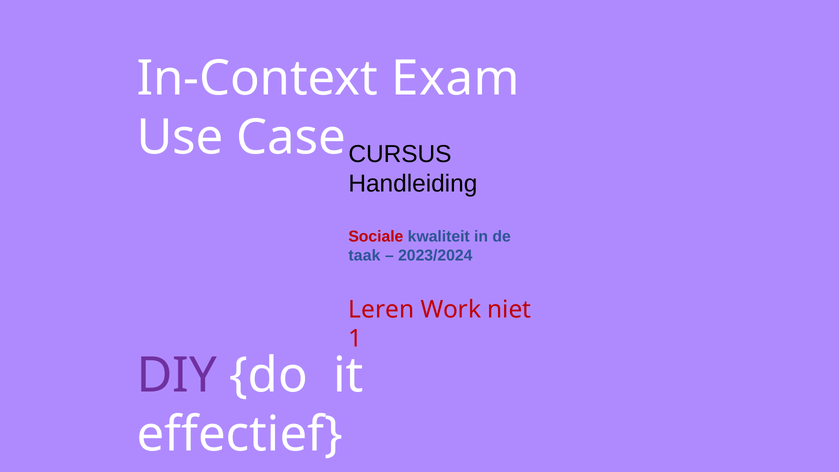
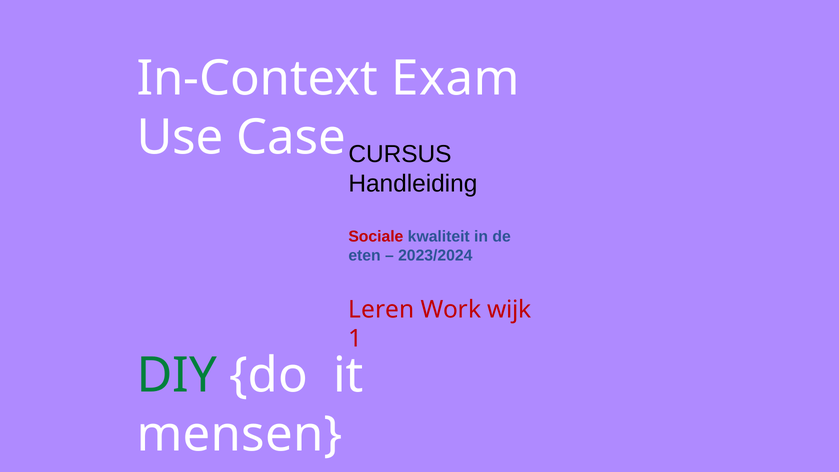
taak: taak -> eten
niet: niet -> wijk
DIY colour: purple -> green
effectief: effectief -> mensen
